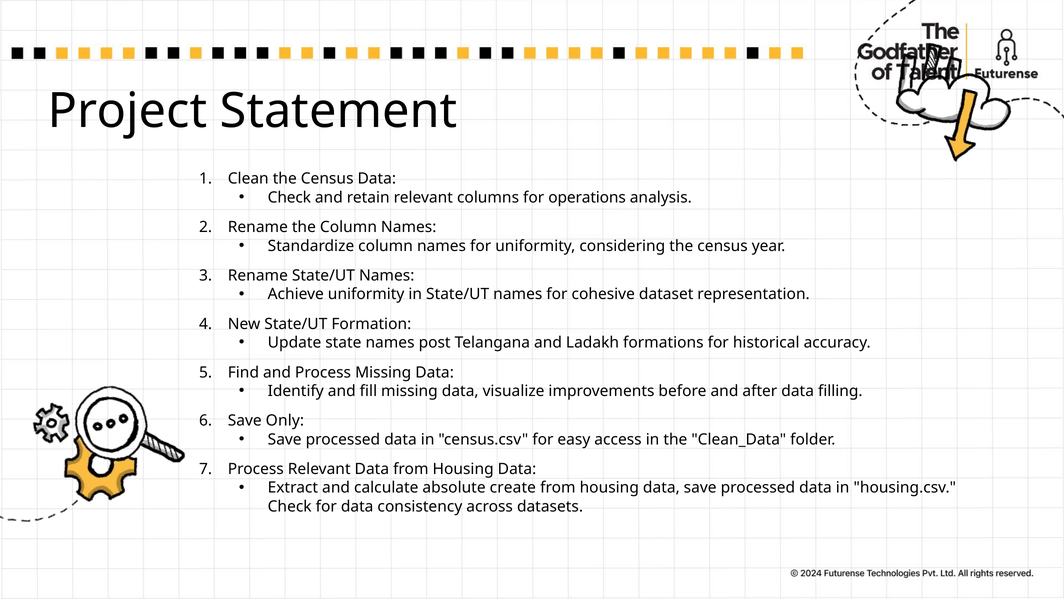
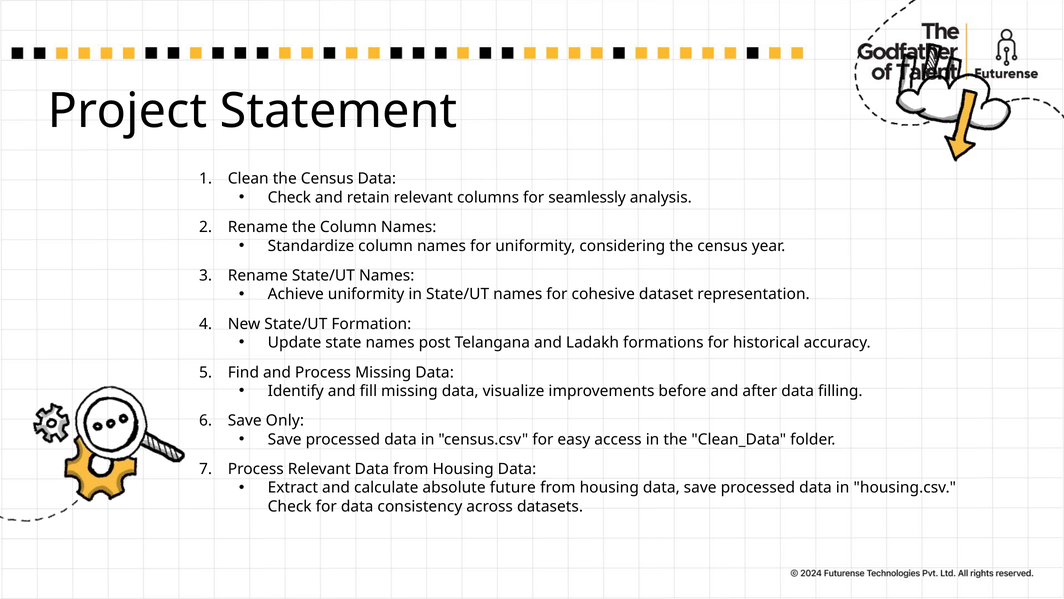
operations: operations -> seamlessly
create: create -> future
